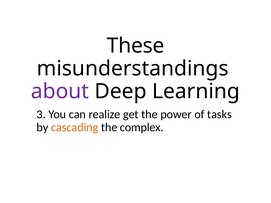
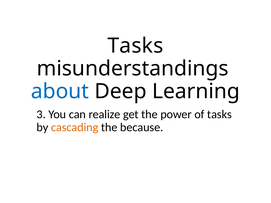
These at (136, 46): These -> Tasks
about colour: purple -> blue
complex: complex -> because
